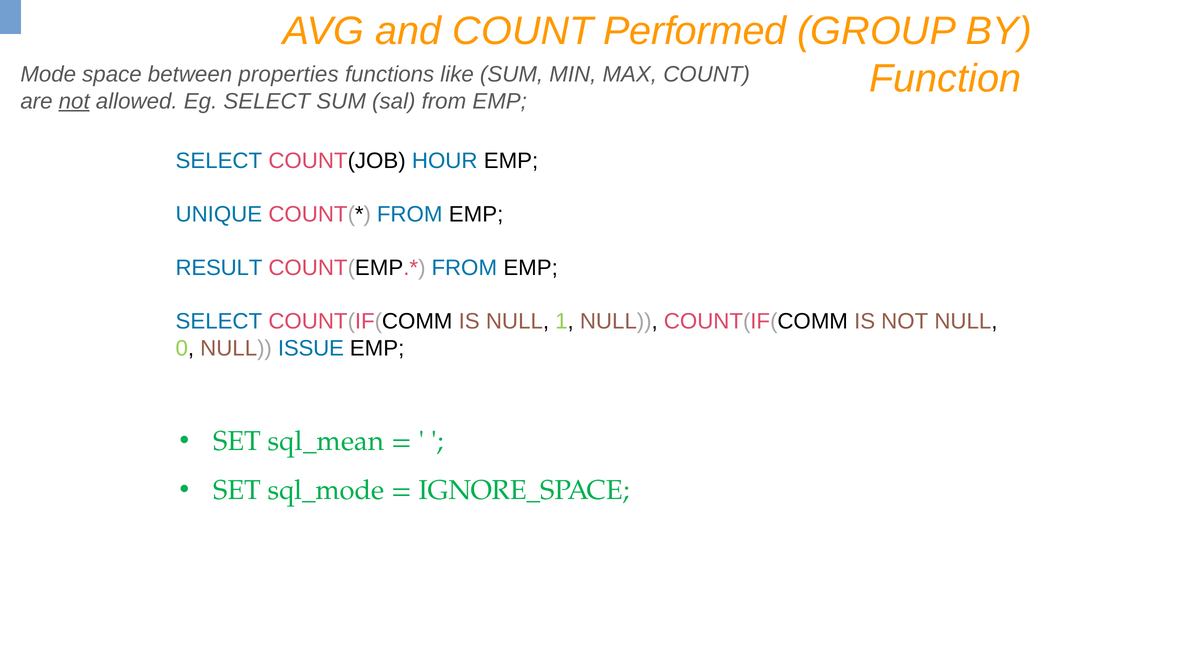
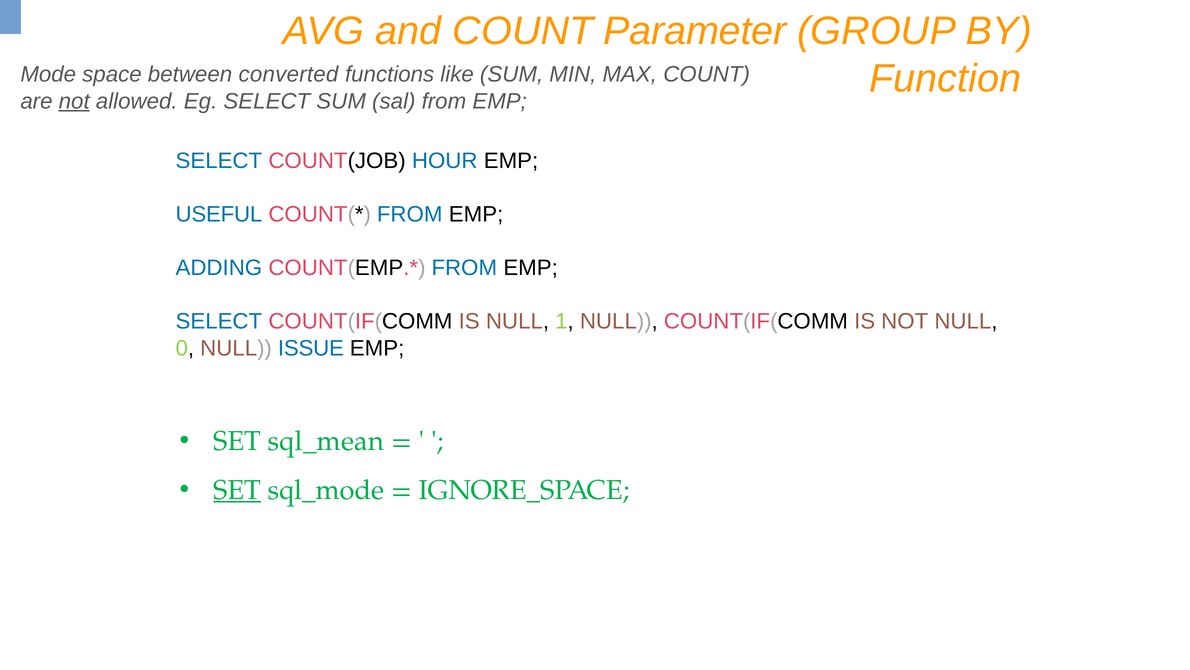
Performed: Performed -> Parameter
properties: properties -> converted
UNIQUE: UNIQUE -> USEFUL
RESULT: RESULT -> ADDING
SET at (237, 490) underline: none -> present
